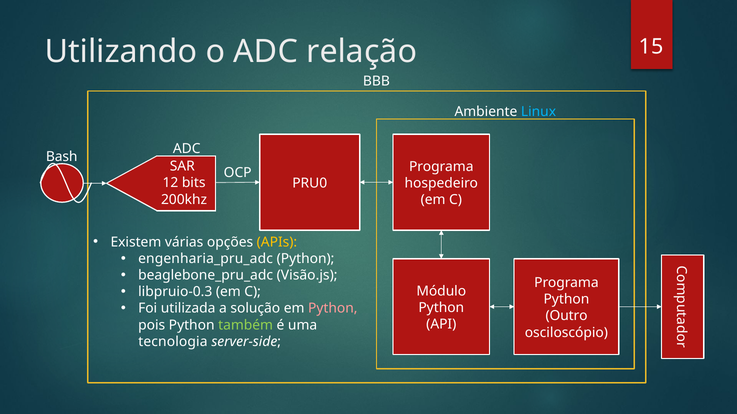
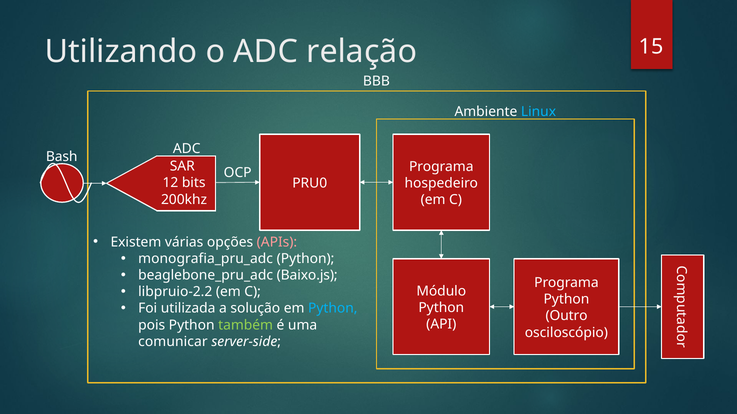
APIs colour: yellow -> pink
engenharia_pru_adc: engenharia_pru_adc -> monografia_pru_adc
Visão.js: Visão.js -> Baixo.js
libpruio-0.3: libpruio-0.3 -> libpruio-2.2
Python at (333, 309) colour: pink -> light blue
tecnologia: tecnologia -> comunicar
